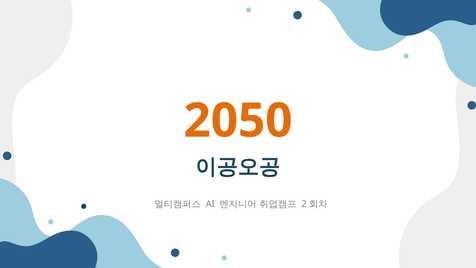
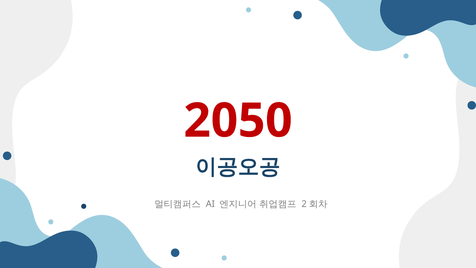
2050 colour: orange -> red
